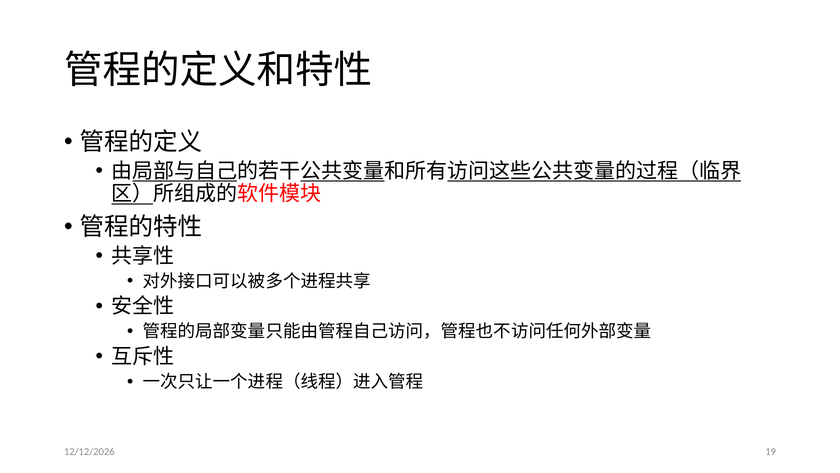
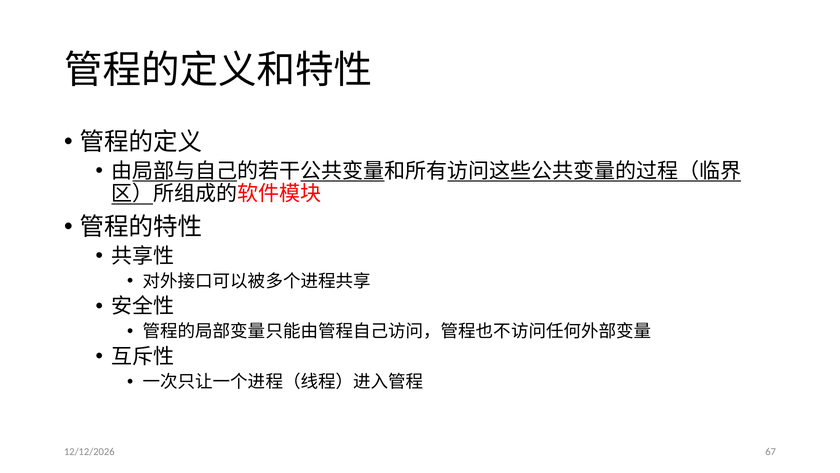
19: 19 -> 67
